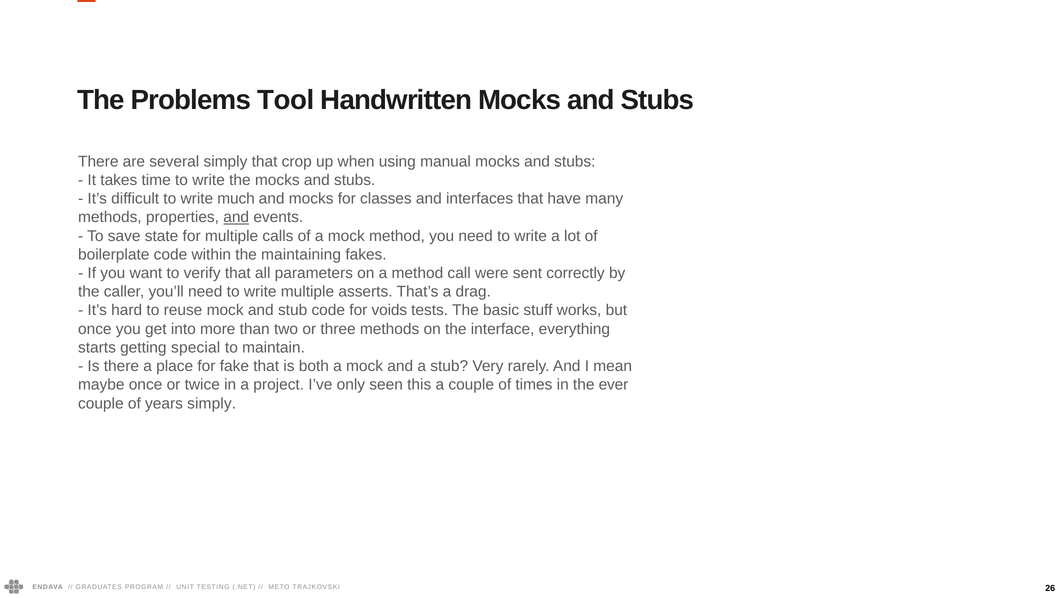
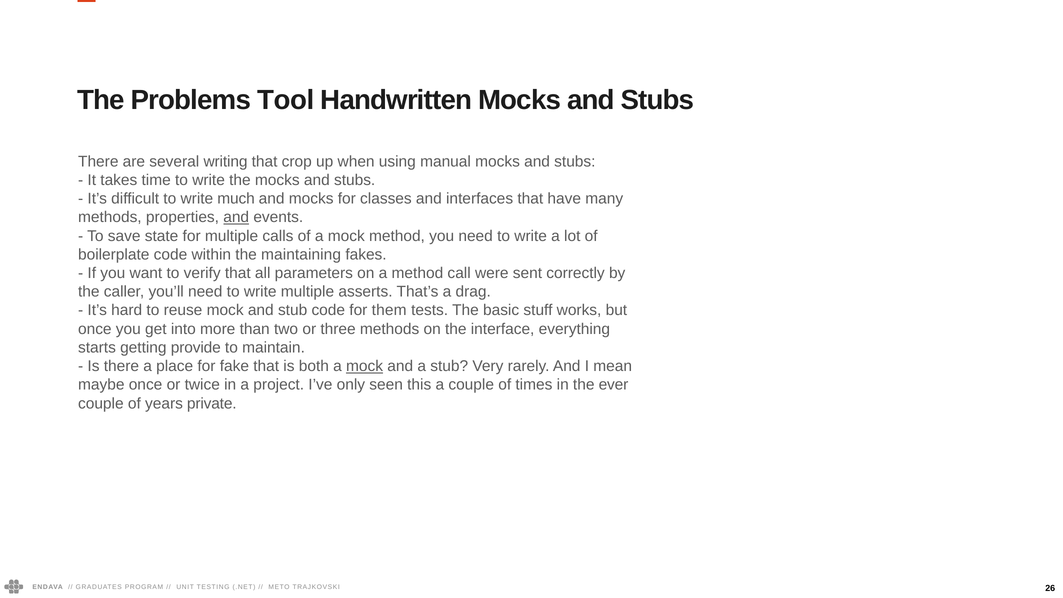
several simply: simply -> writing
voids: voids -> them
special: special -> provide
mock at (365, 366) underline: none -> present
years simply: simply -> private
